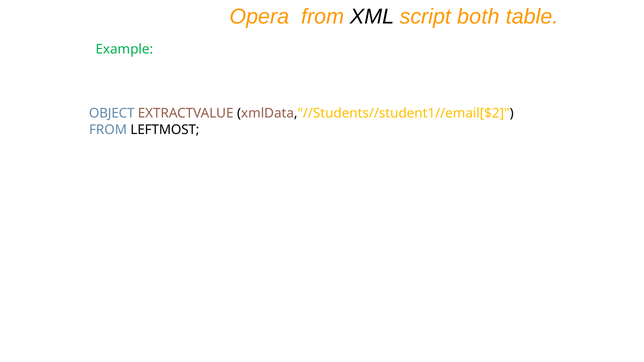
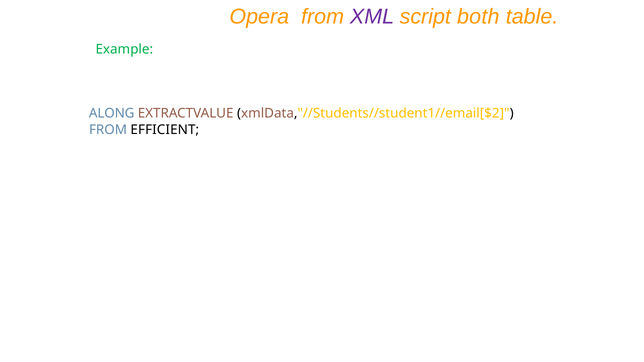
XML colour: black -> purple
OBJECT: OBJECT -> ALONG
LEFTMOST: LEFTMOST -> EFFICIENT
